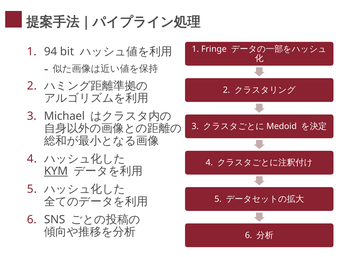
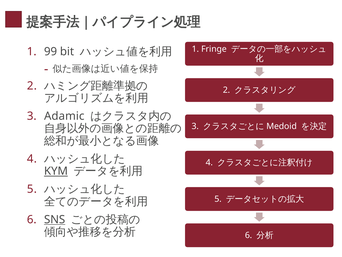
94: 94 -> 99
Michael: Michael -> Adamic
SNS underline: none -> present
